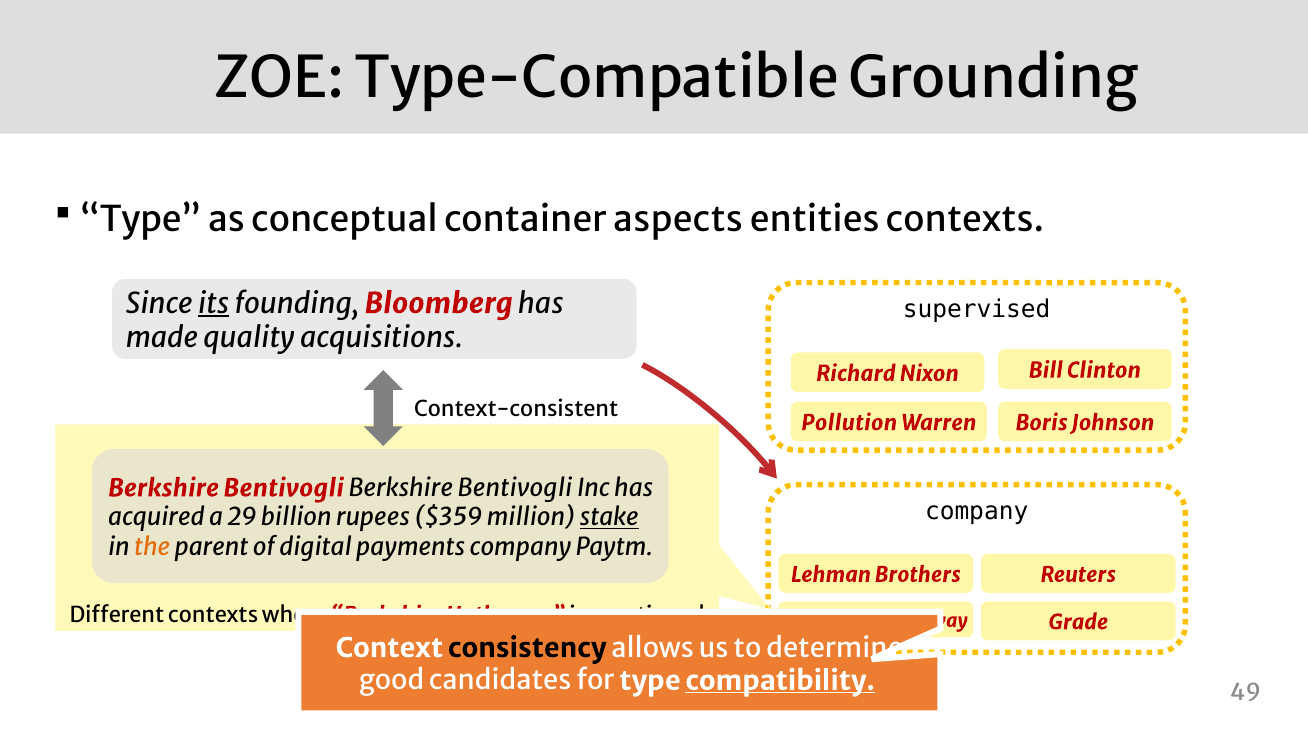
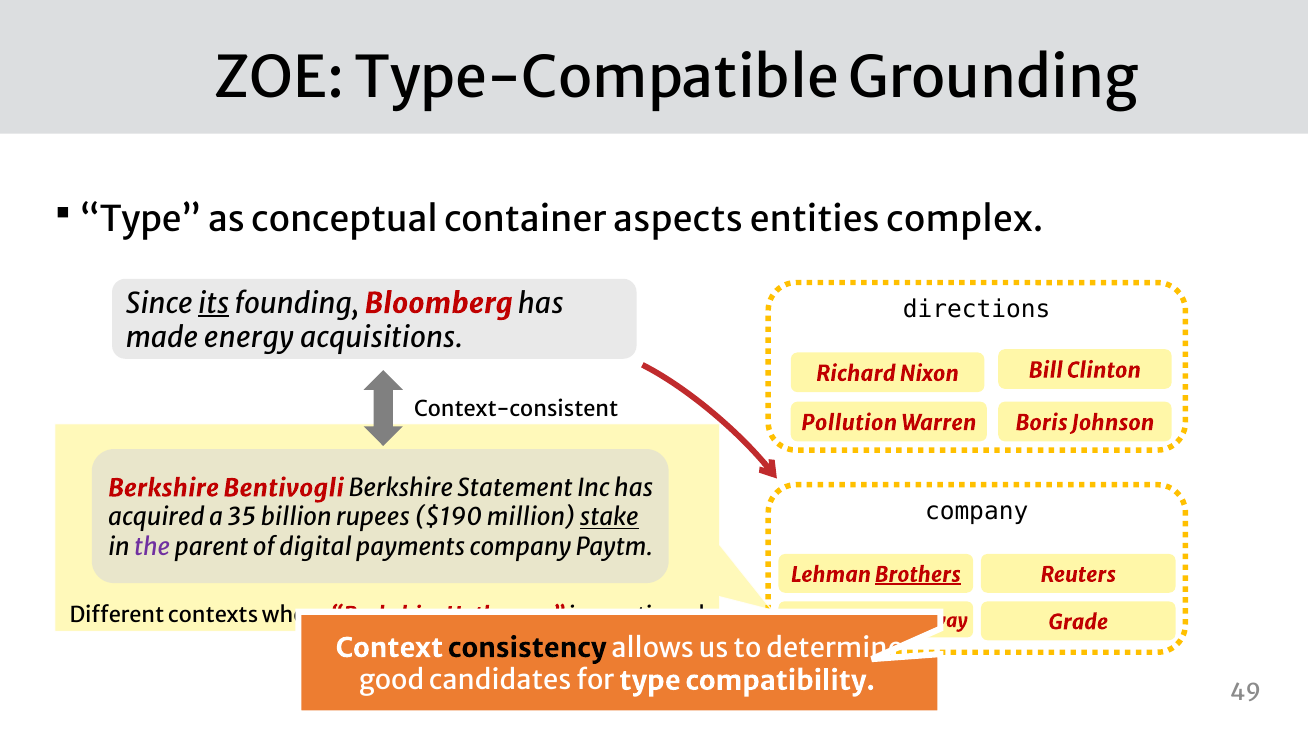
entities contexts: contexts -> complex
supervised: supervised -> directions
quality: quality -> energy
Bentivogli at (515, 488): Bentivogli -> Statement
29: 29 -> 35
$359: $359 -> $190
the colour: orange -> purple
Brothers underline: none -> present
compatibility underline: present -> none
